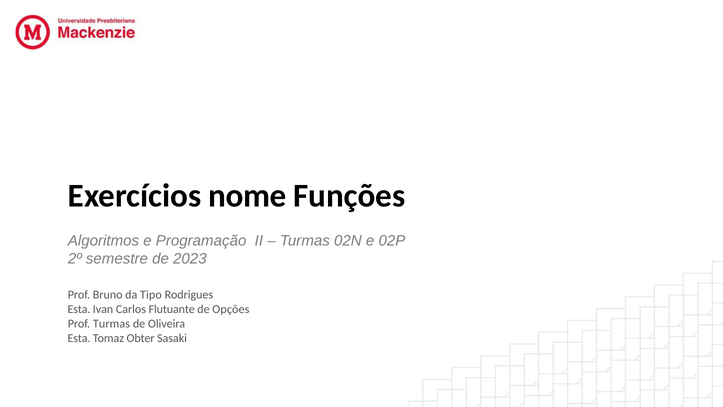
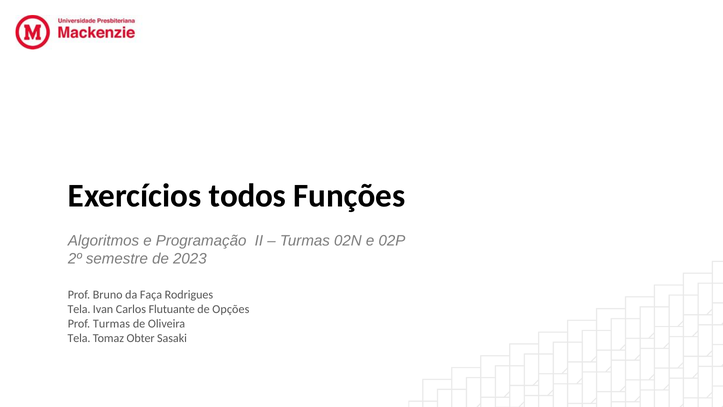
nome: nome -> todos
Tipo: Tipo -> Faça
Esta at (79, 309): Esta -> Tela
Esta at (79, 338): Esta -> Tela
